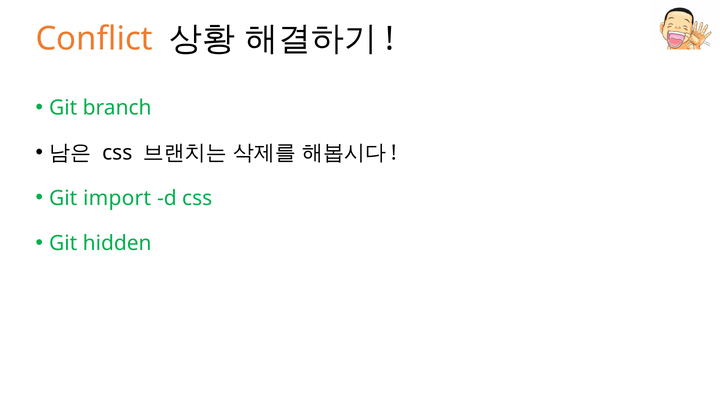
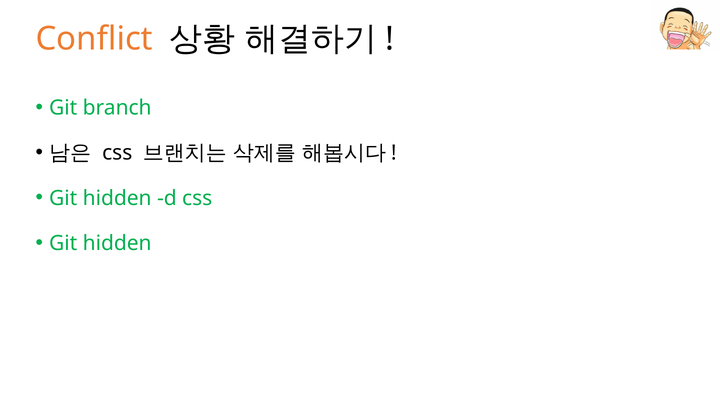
import at (117, 198): import -> hidden
